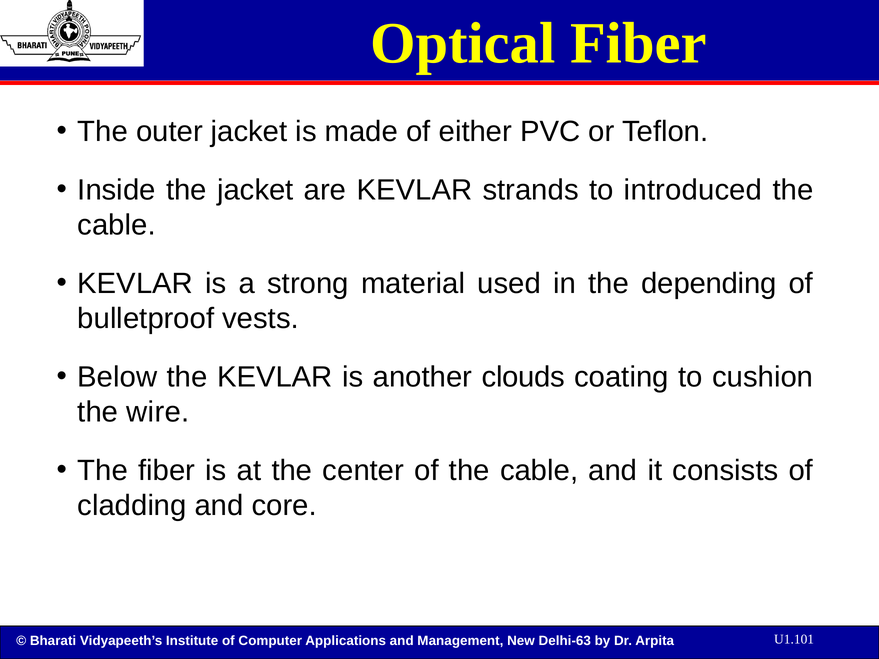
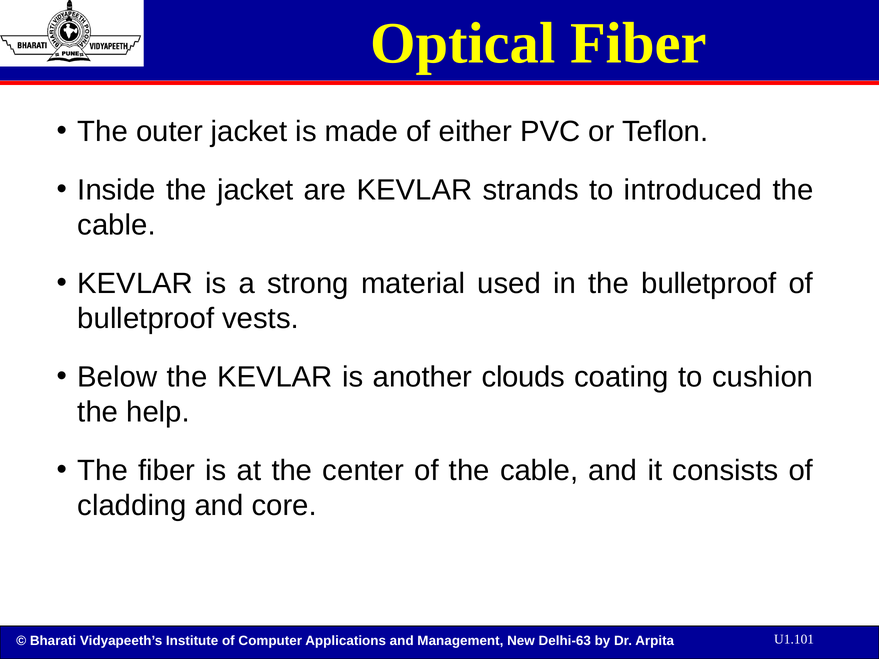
the depending: depending -> bulletproof
wire: wire -> help
